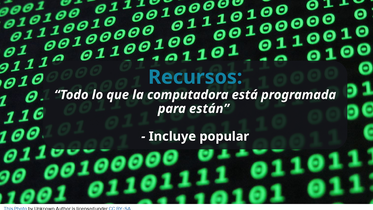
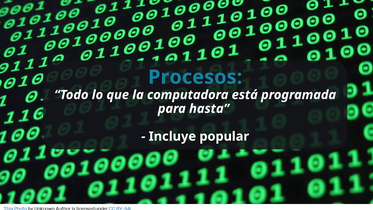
Recursos: Recursos -> Procesos
están: están -> hasta
